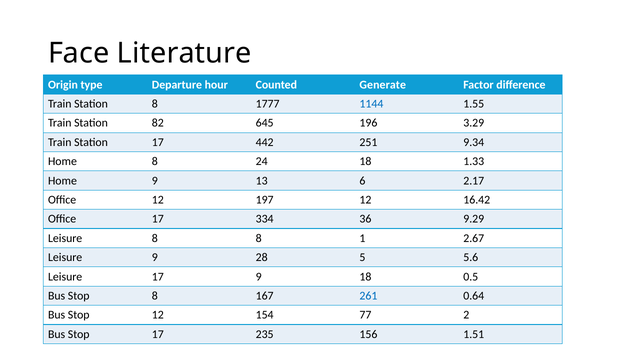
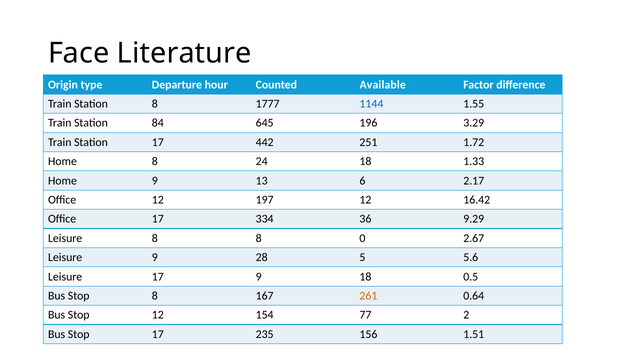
Generate: Generate -> Available
82: 82 -> 84
9.34: 9.34 -> 1.72
1: 1 -> 0
261 colour: blue -> orange
